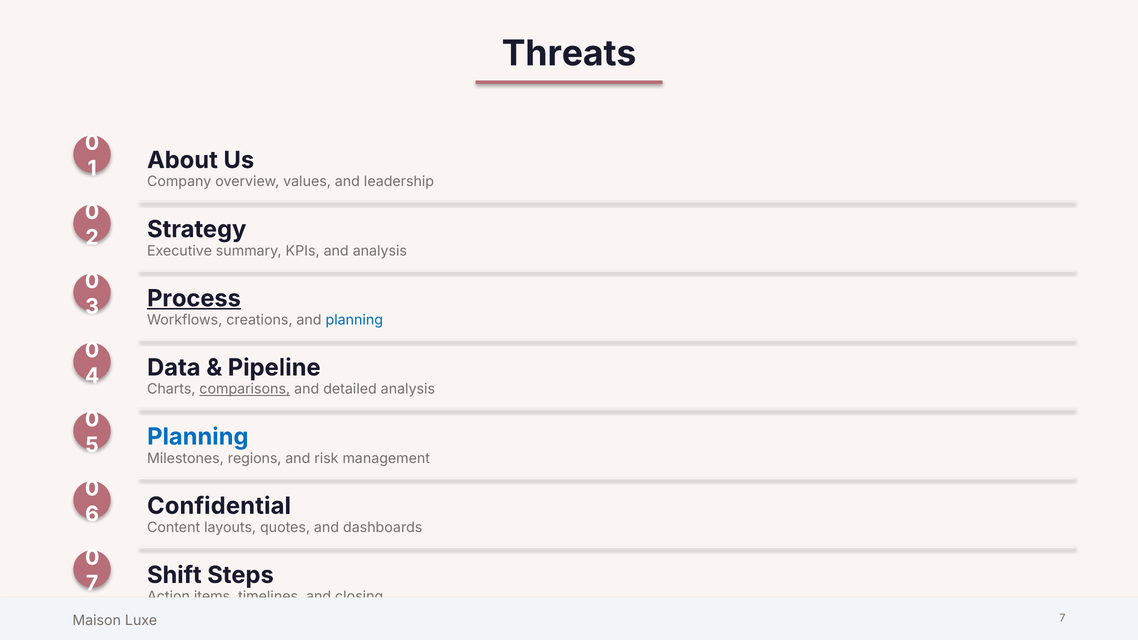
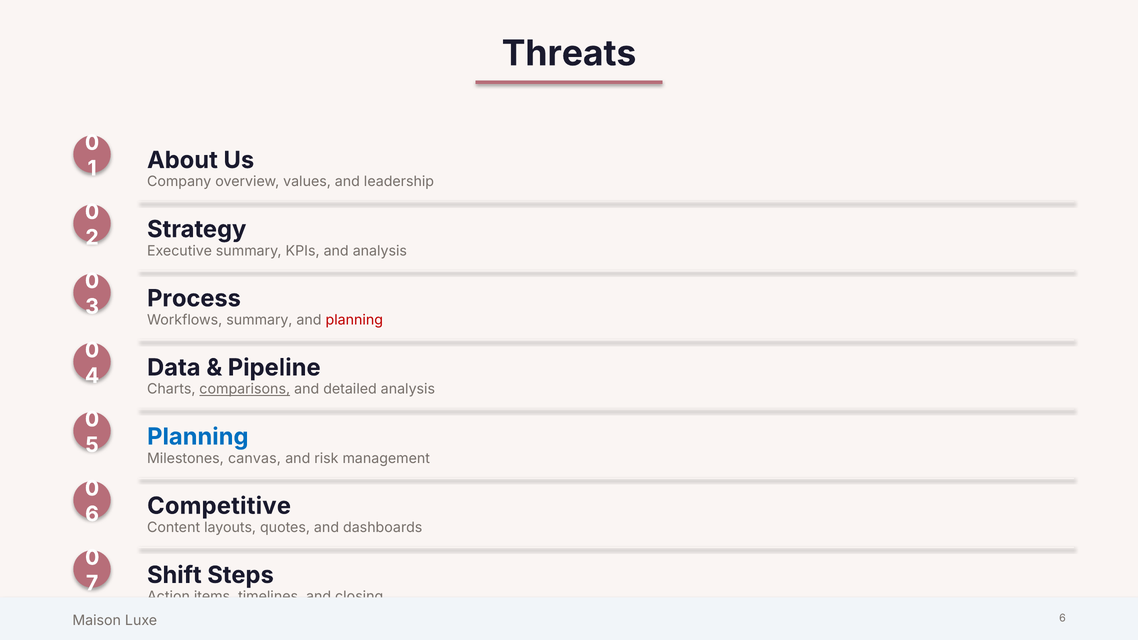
Process underline: present -> none
Workflows creations: creations -> summary
planning at (354, 320) colour: blue -> red
regions: regions -> canvas
Confidential: Confidential -> Competitive
Luxe 7: 7 -> 6
